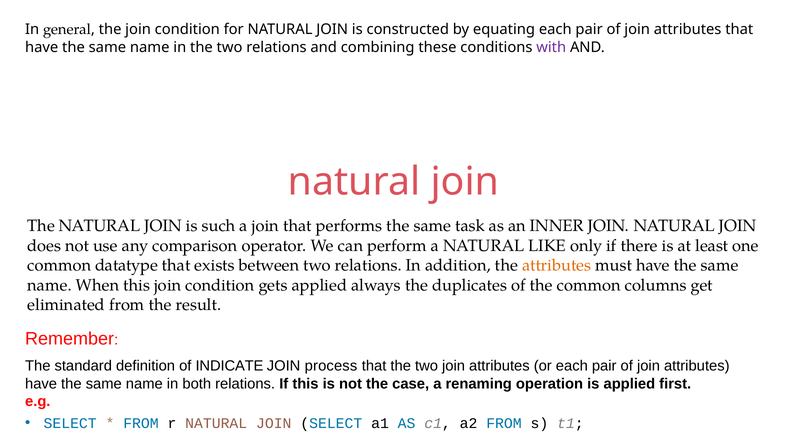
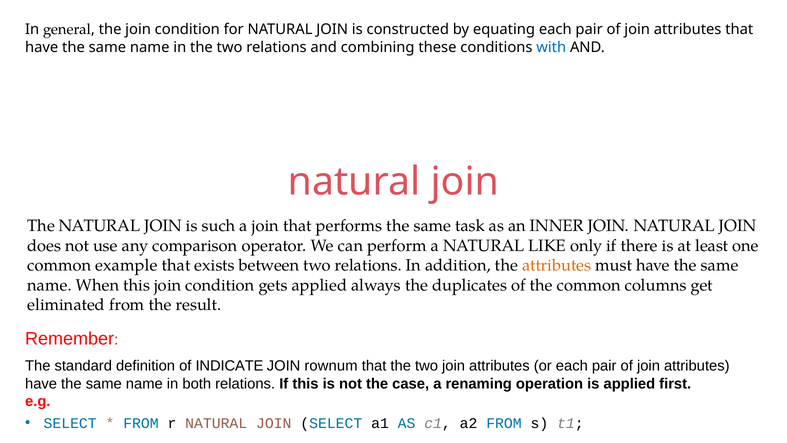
with colour: purple -> blue
datatype: datatype -> example
process: process -> rownum
